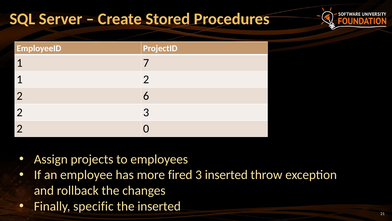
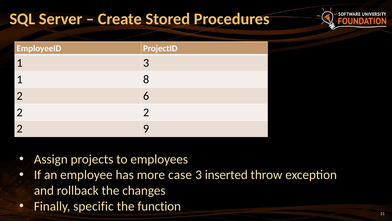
1 7: 7 -> 3
1 2: 2 -> 8
3 at (146, 112): 3 -> 2
0: 0 -> 9
fired: fired -> case
the inserted: inserted -> function
